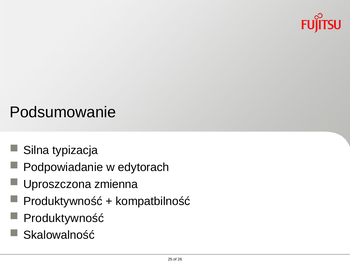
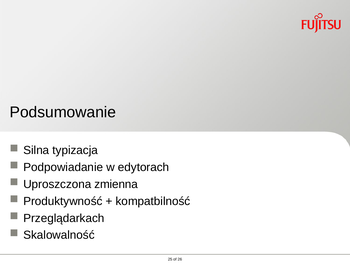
Produktywność at (64, 218): Produktywność -> Przeglądarkach
